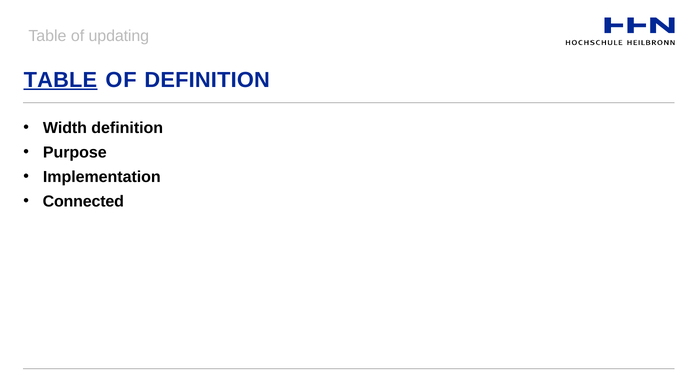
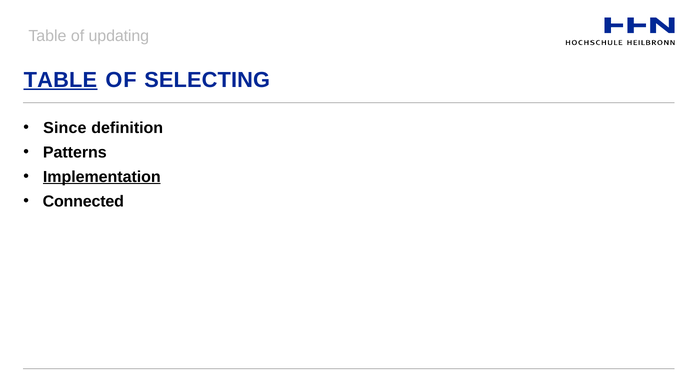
OF DEFINITION: DEFINITION -> SELECTING
Width: Width -> Since
Purpose: Purpose -> Patterns
Implementation underline: none -> present
